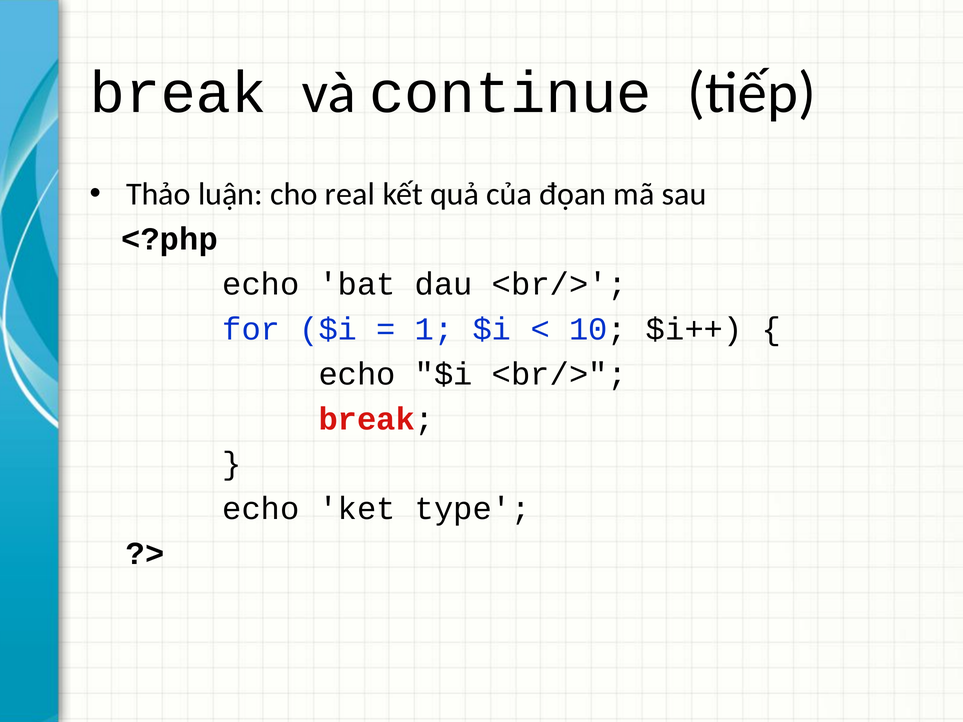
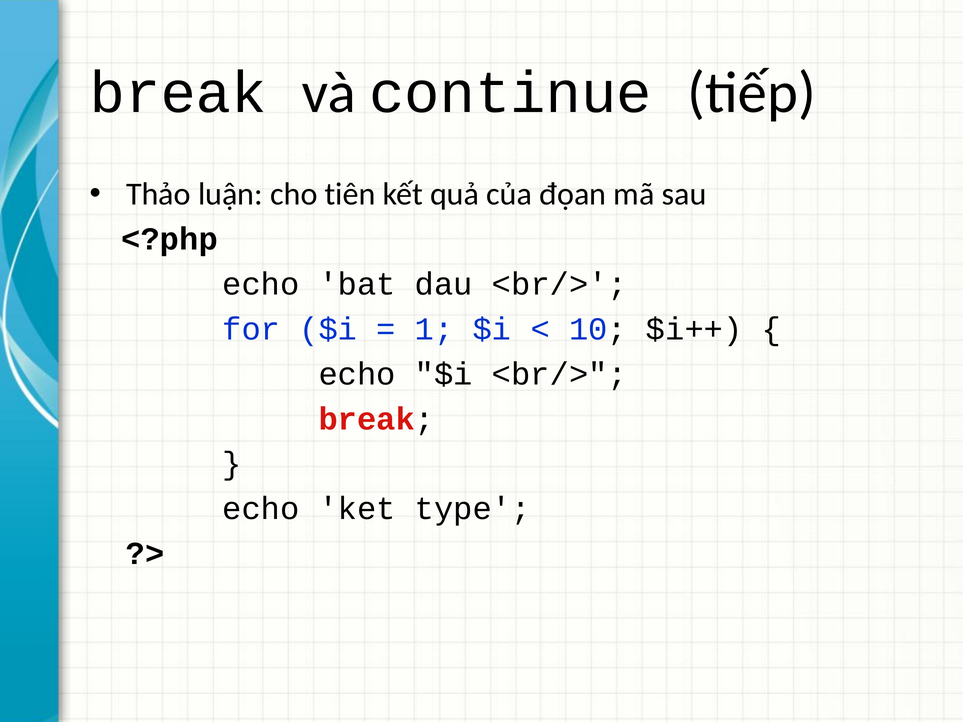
real: real -> tiên
